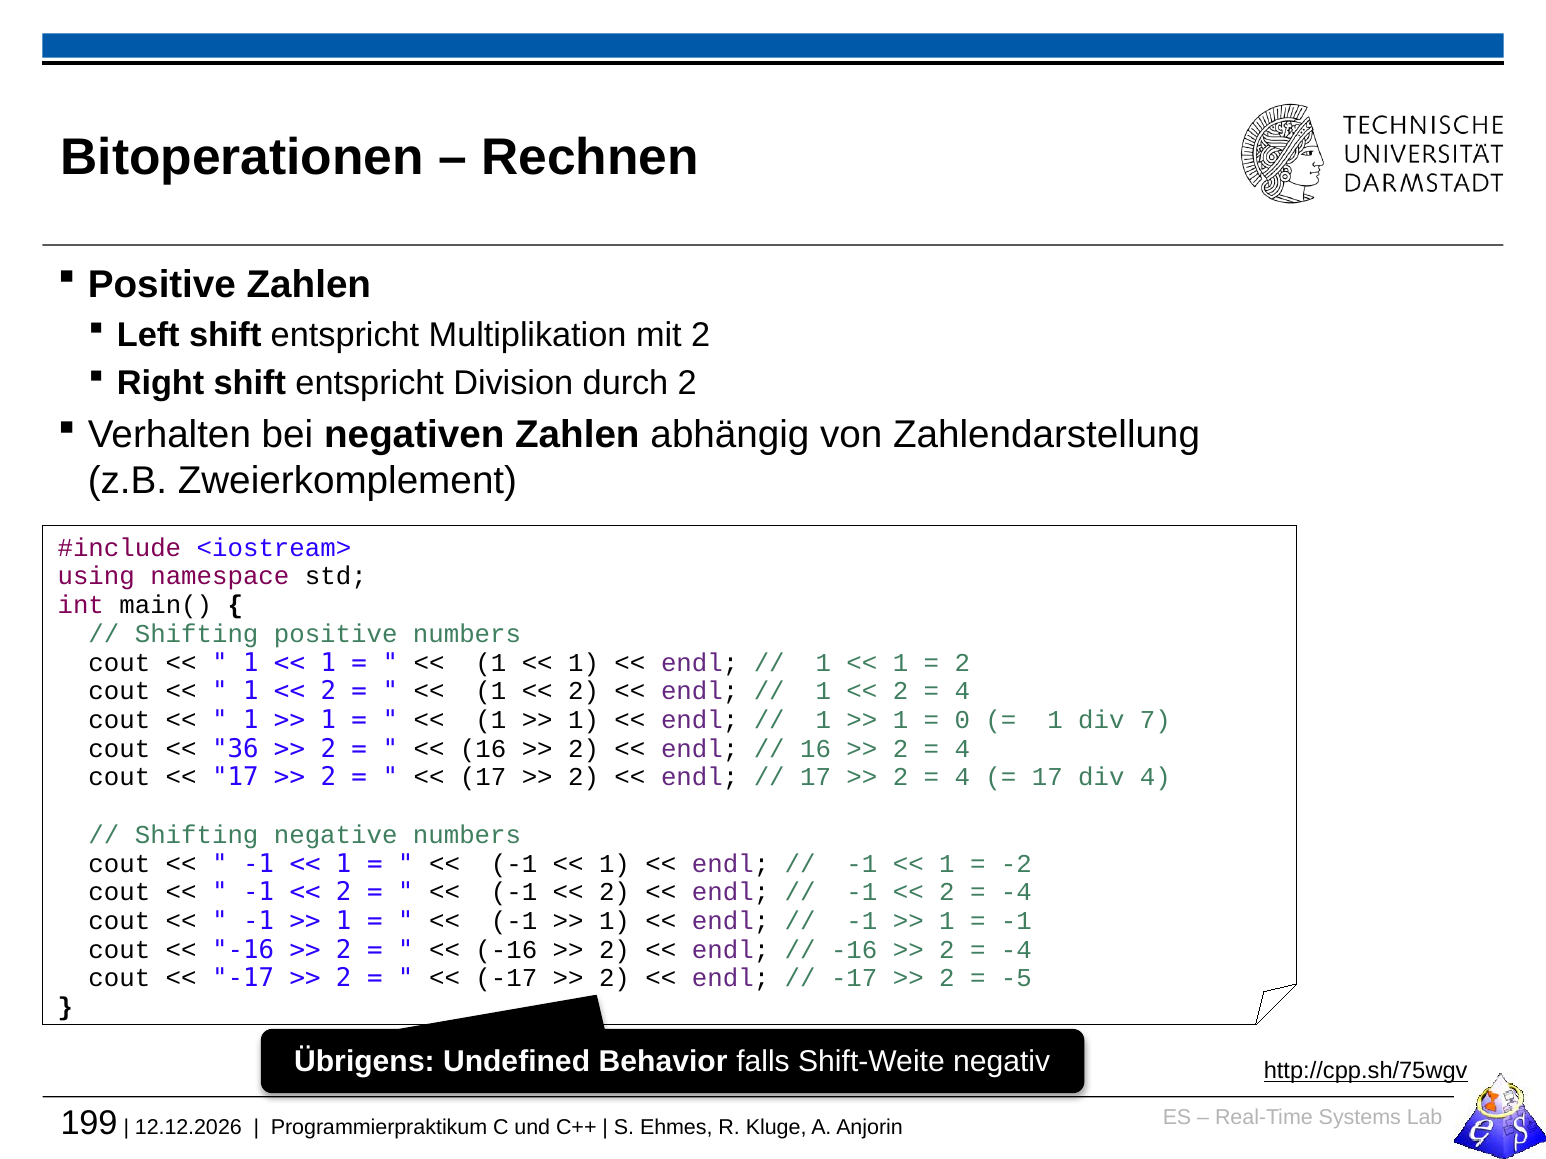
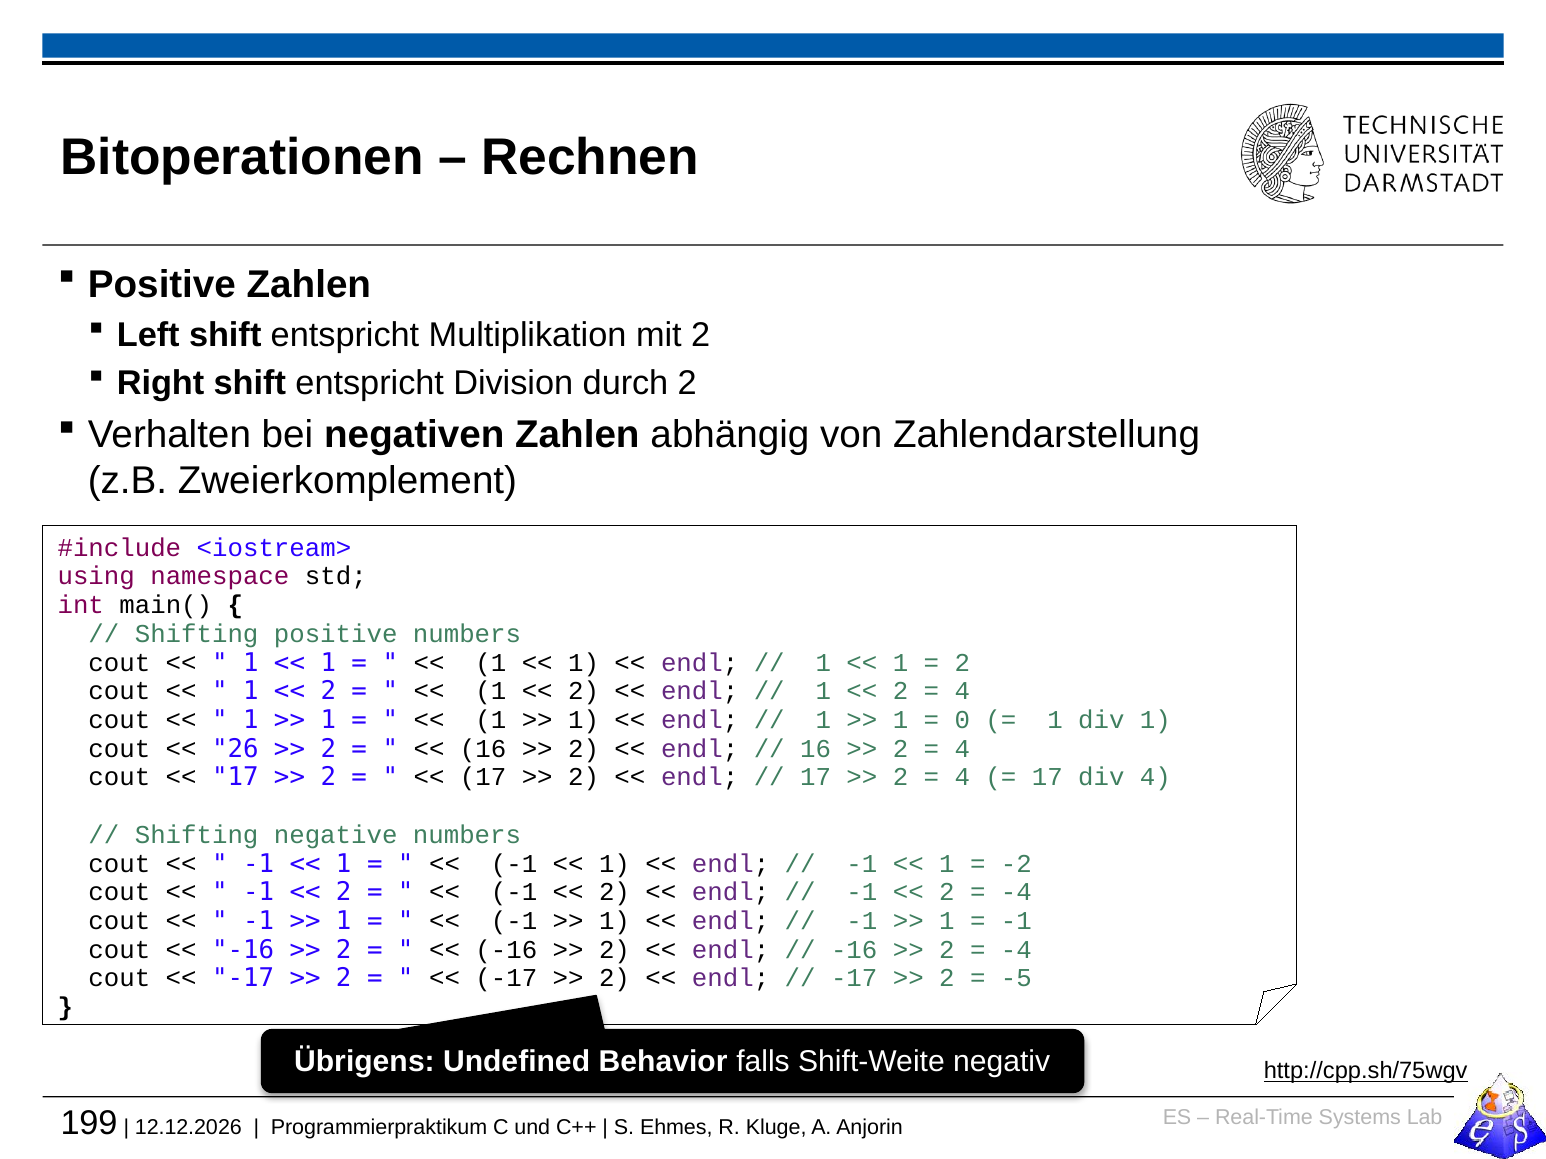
div 7: 7 -> 1
36: 36 -> 26
